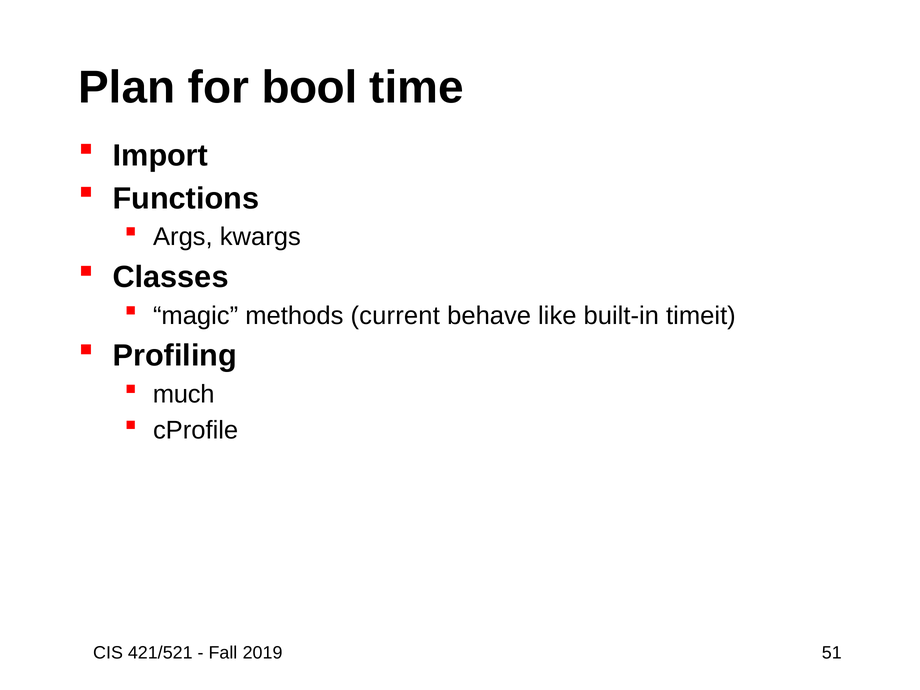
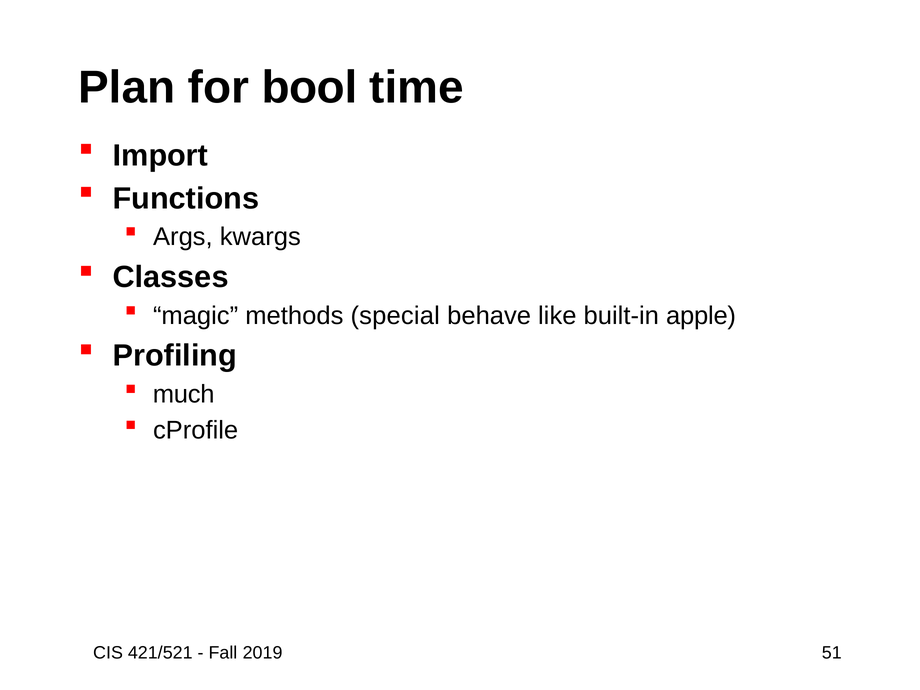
current: current -> special
timeit: timeit -> apple
